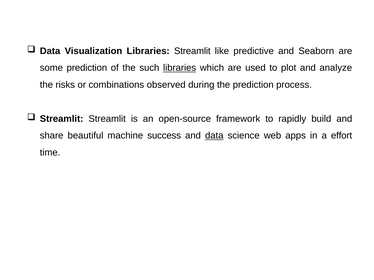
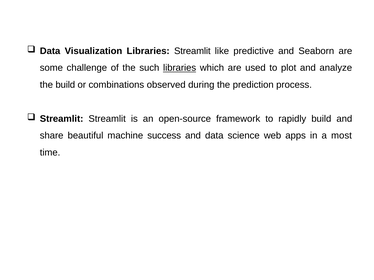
some prediction: prediction -> challenge
the risks: risks -> build
data at (214, 136) underline: present -> none
effort: effort -> most
